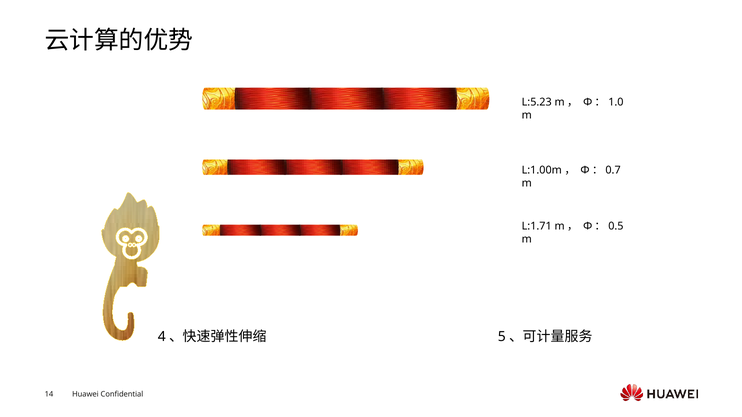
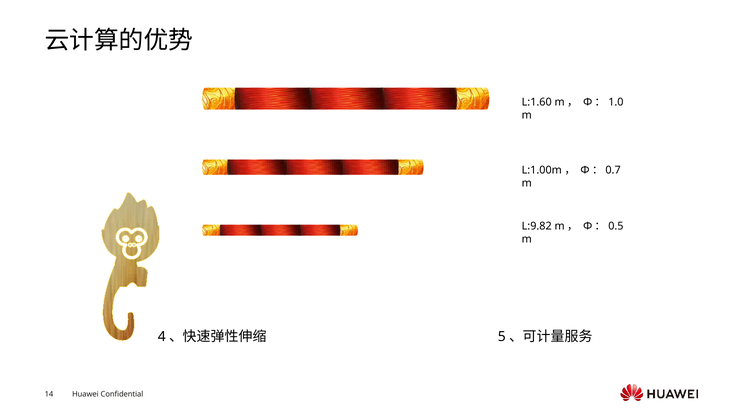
L:5.23: L:5.23 -> L:1.60
L:1.71: L:1.71 -> L:9.82
